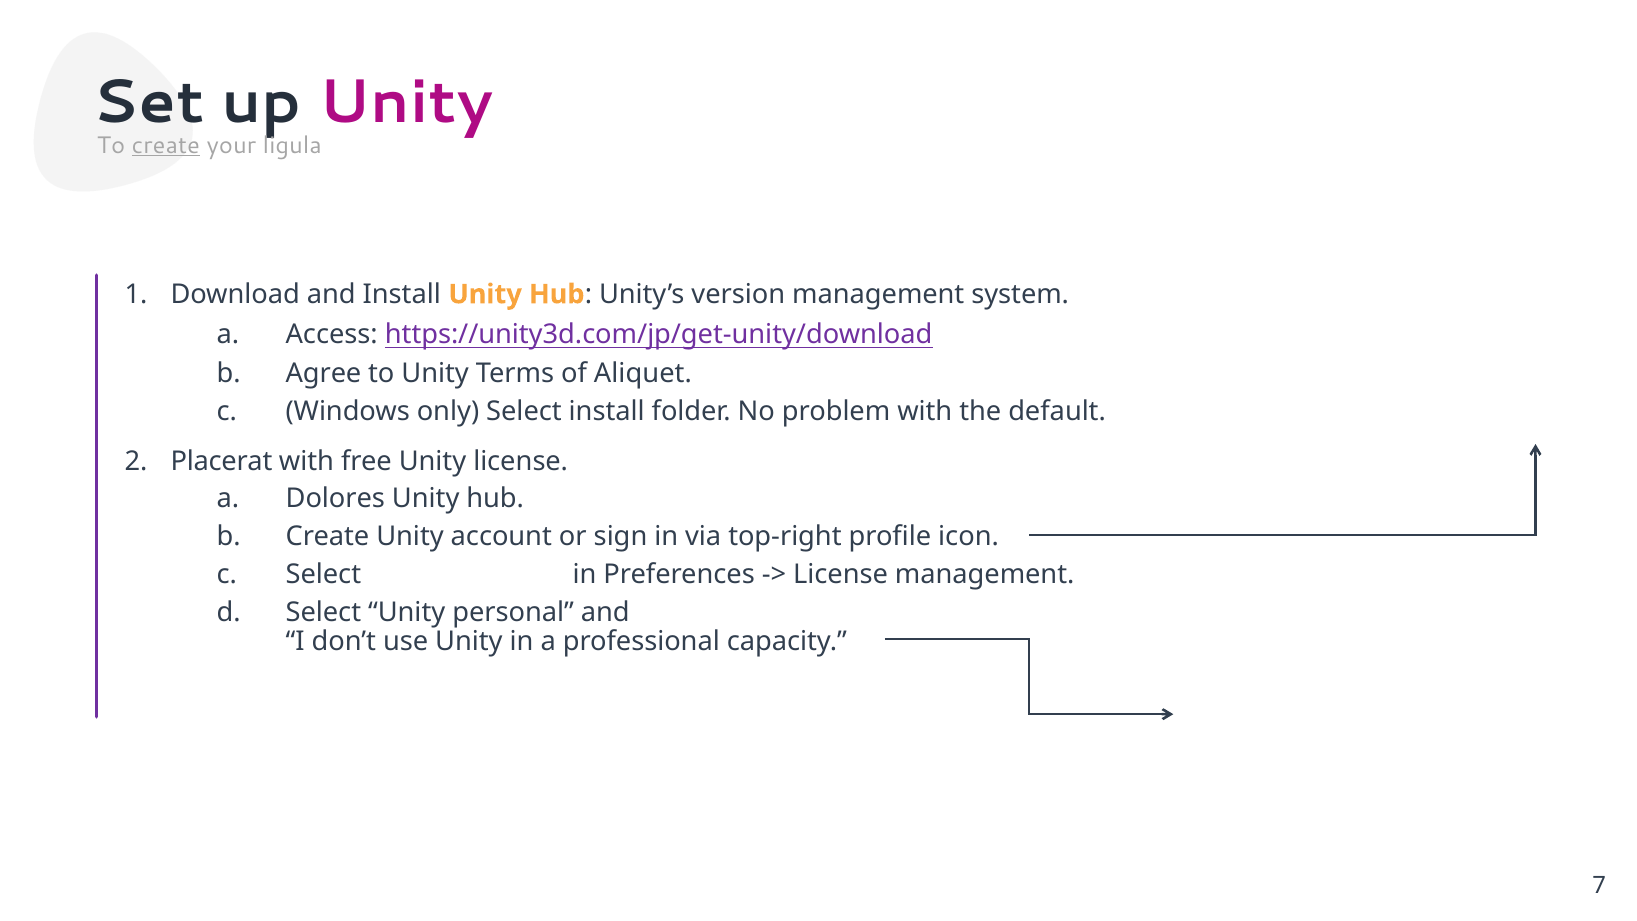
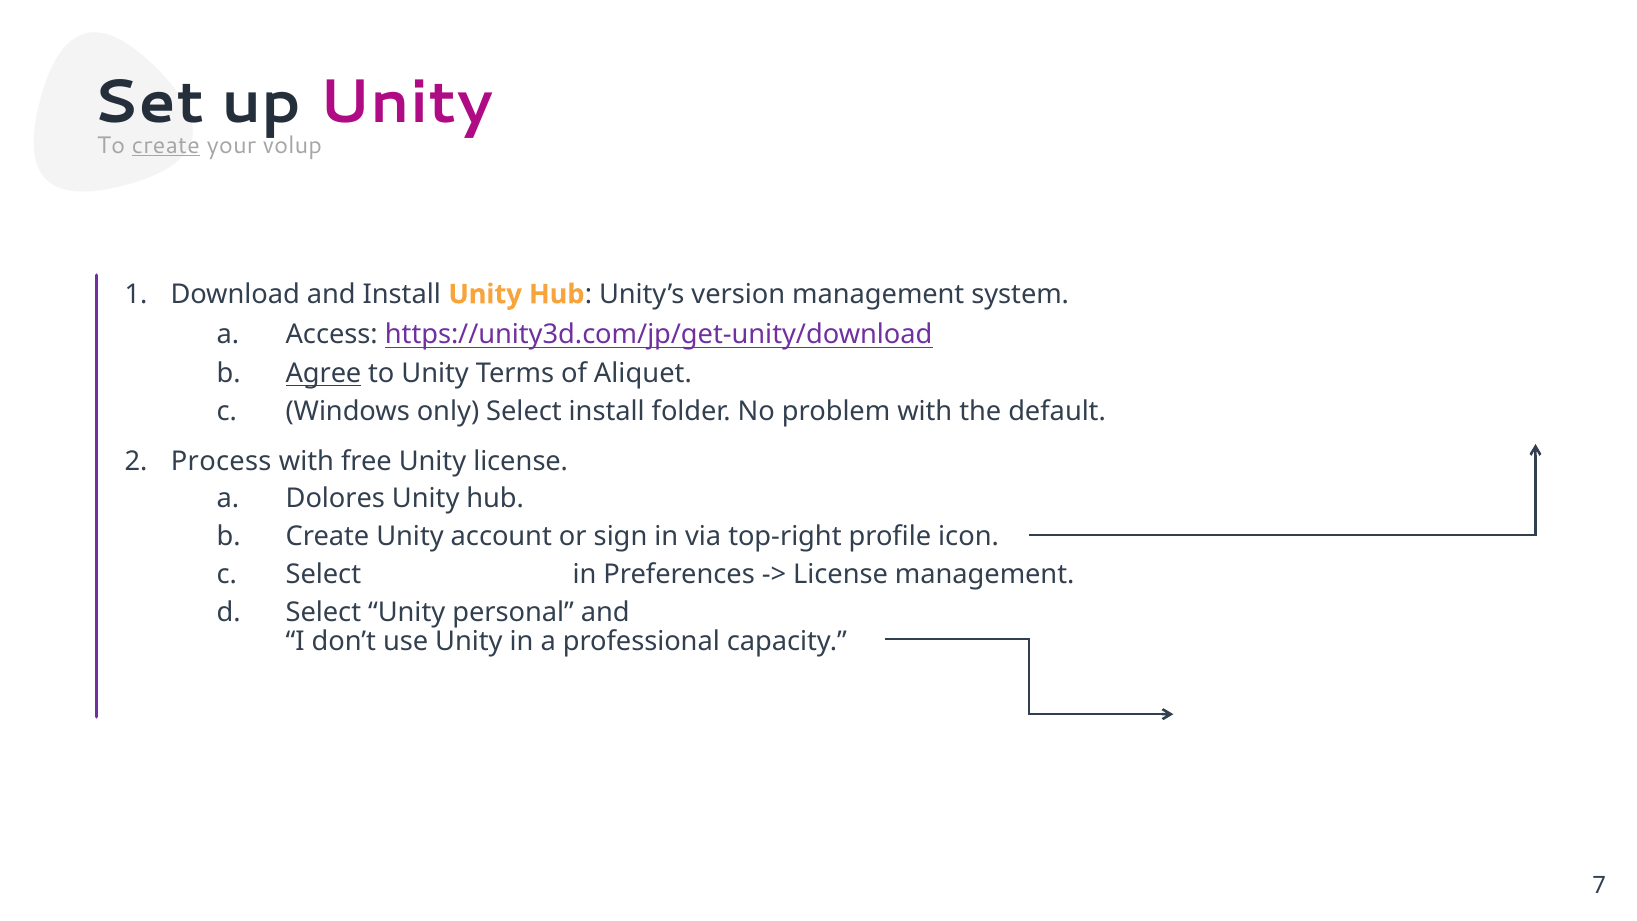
ligula: ligula -> volup
Agree underline: none -> present
Placerat: Placerat -> Process
